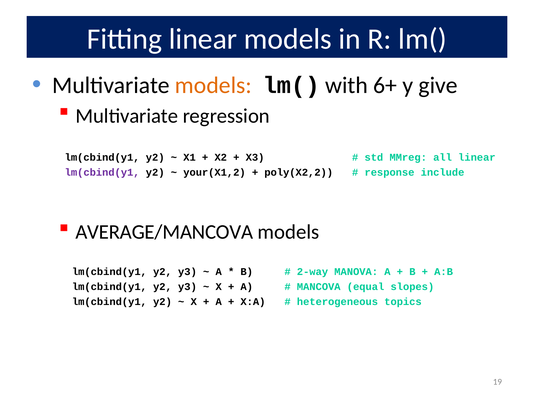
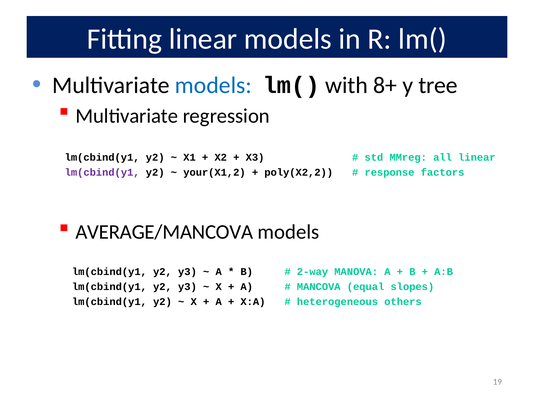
models at (213, 85) colour: orange -> blue
6+: 6+ -> 8+
give: give -> tree
include: include -> factors
topics: topics -> others
